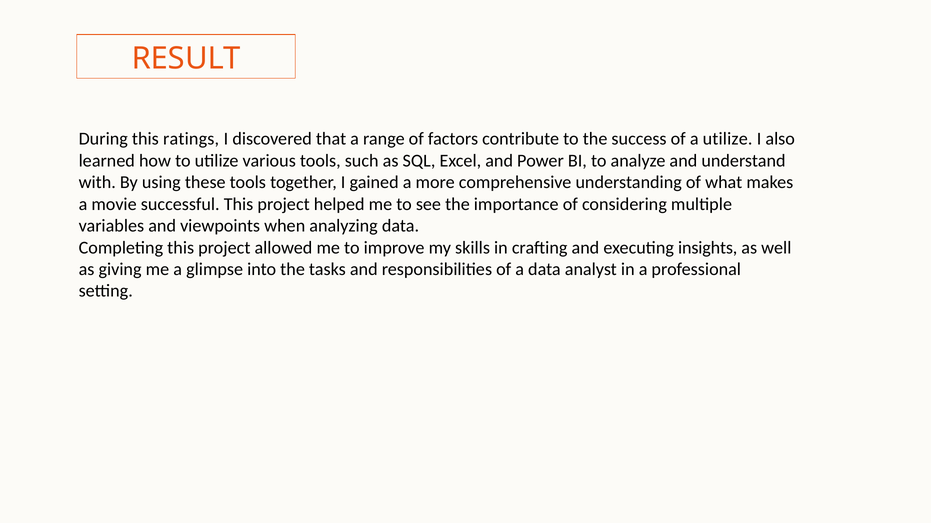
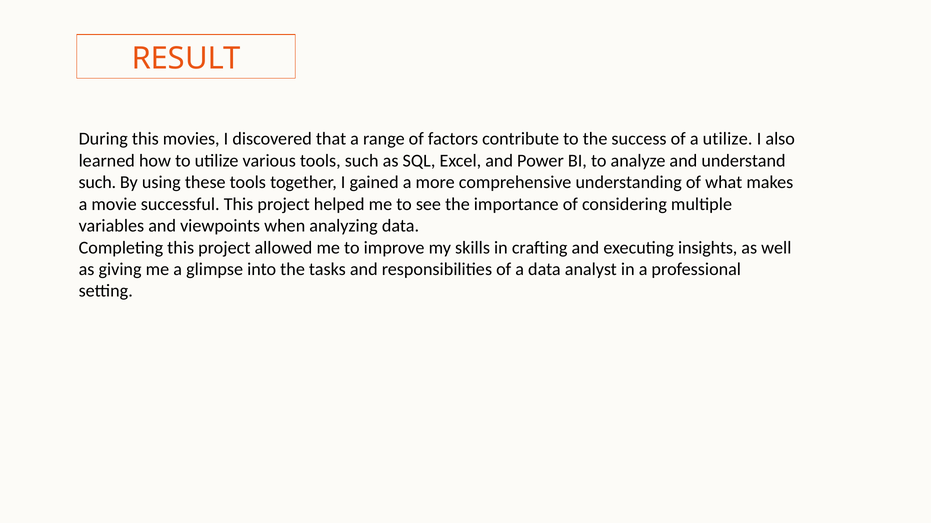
ratings: ratings -> movies
with at (97, 183): with -> such
